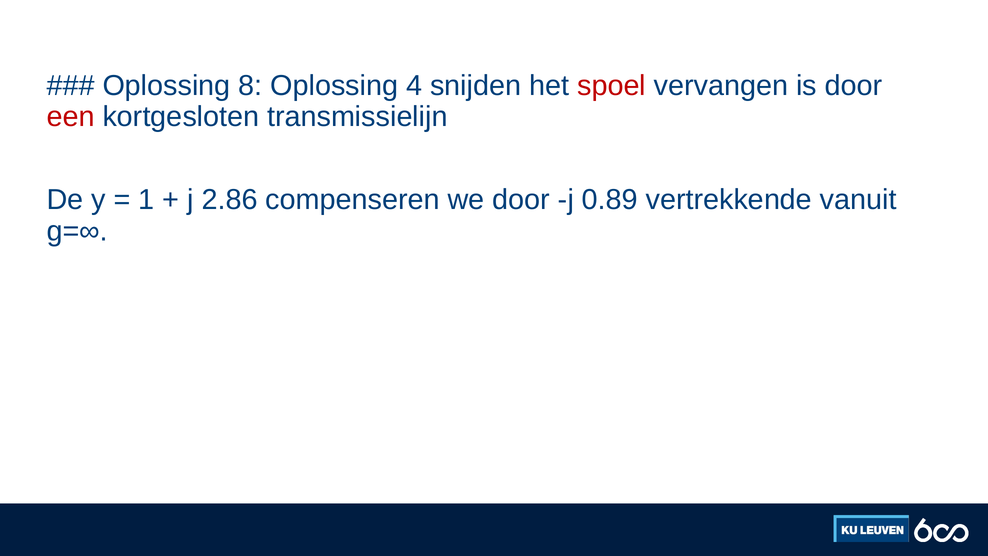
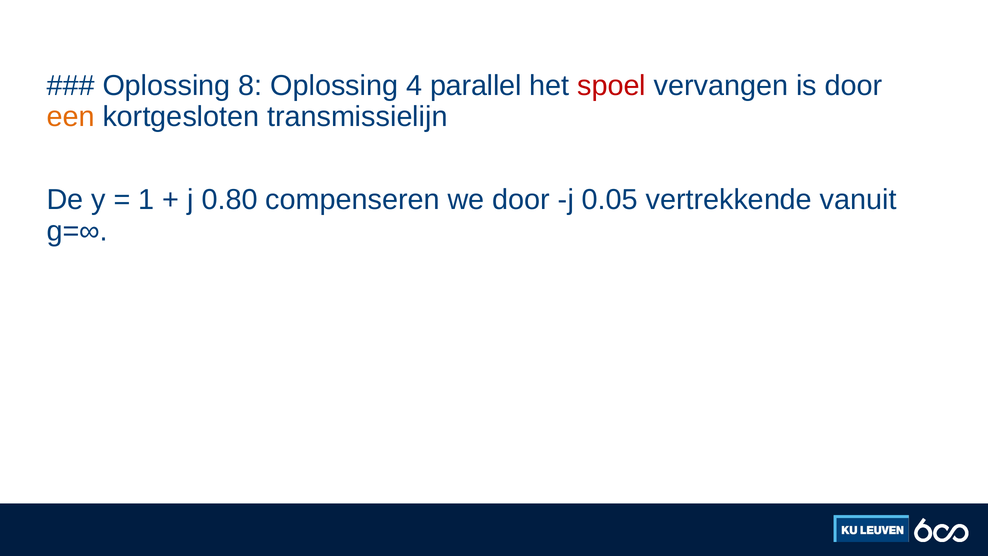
snijden: snijden -> parallel
een colour: red -> orange
2.86: 2.86 -> 0.80
0.89: 0.89 -> 0.05
